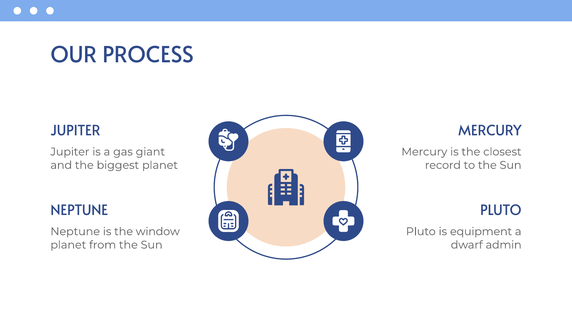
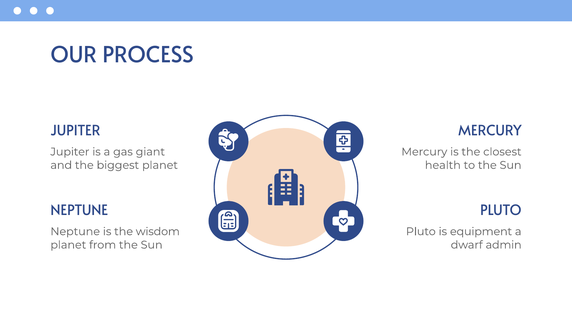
record: record -> health
window: window -> wisdom
